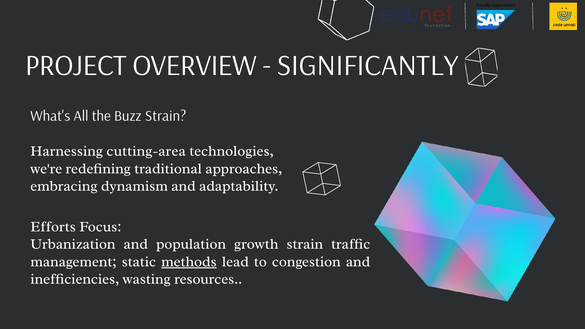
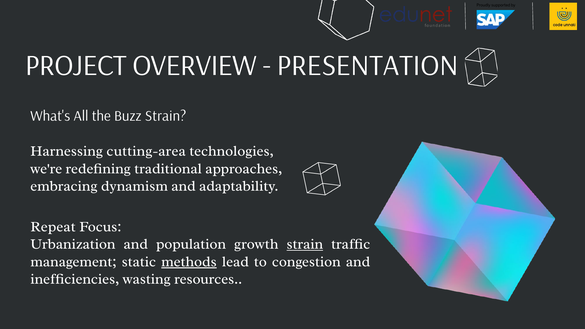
SIGNIFICANTLY: SIGNIFICANTLY -> PRESENTATION
Efforts: Efforts -> Repeat
strain at (305, 244) underline: none -> present
